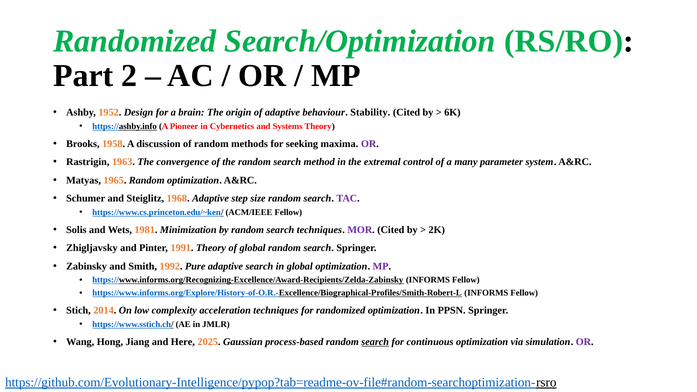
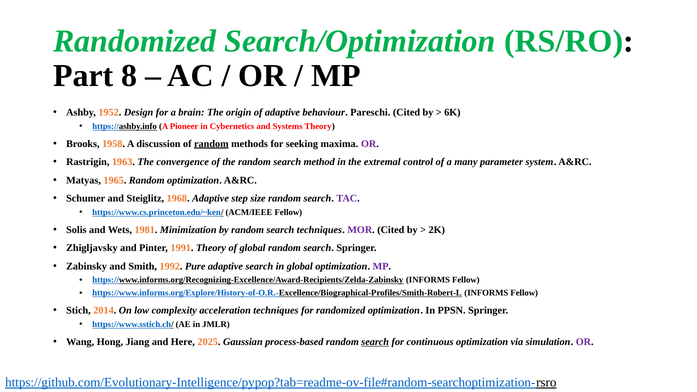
2: 2 -> 8
Stability: Stability -> Pareschi
random at (211, 144) underline: none -> present
